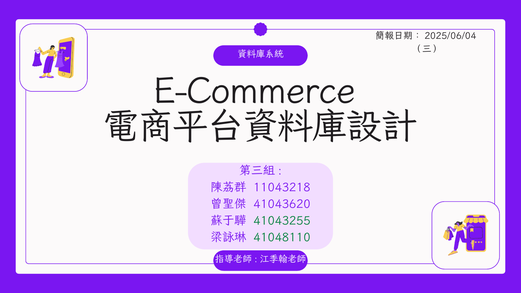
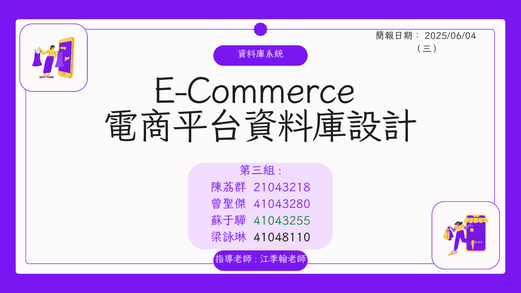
11043218: 11043218 -> 21043218
41043620: 41043620 -> 41043280
41048110 colour: green -> black
